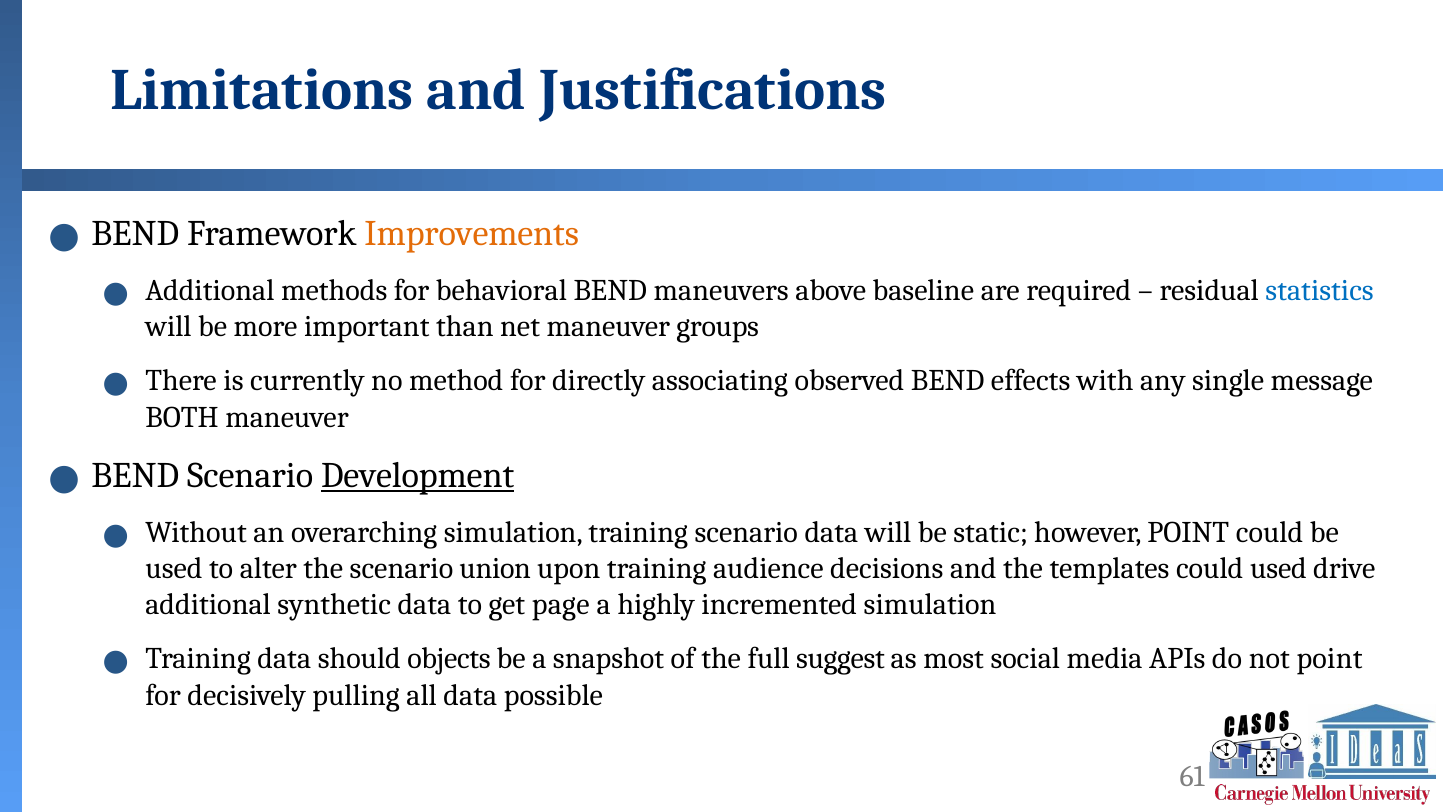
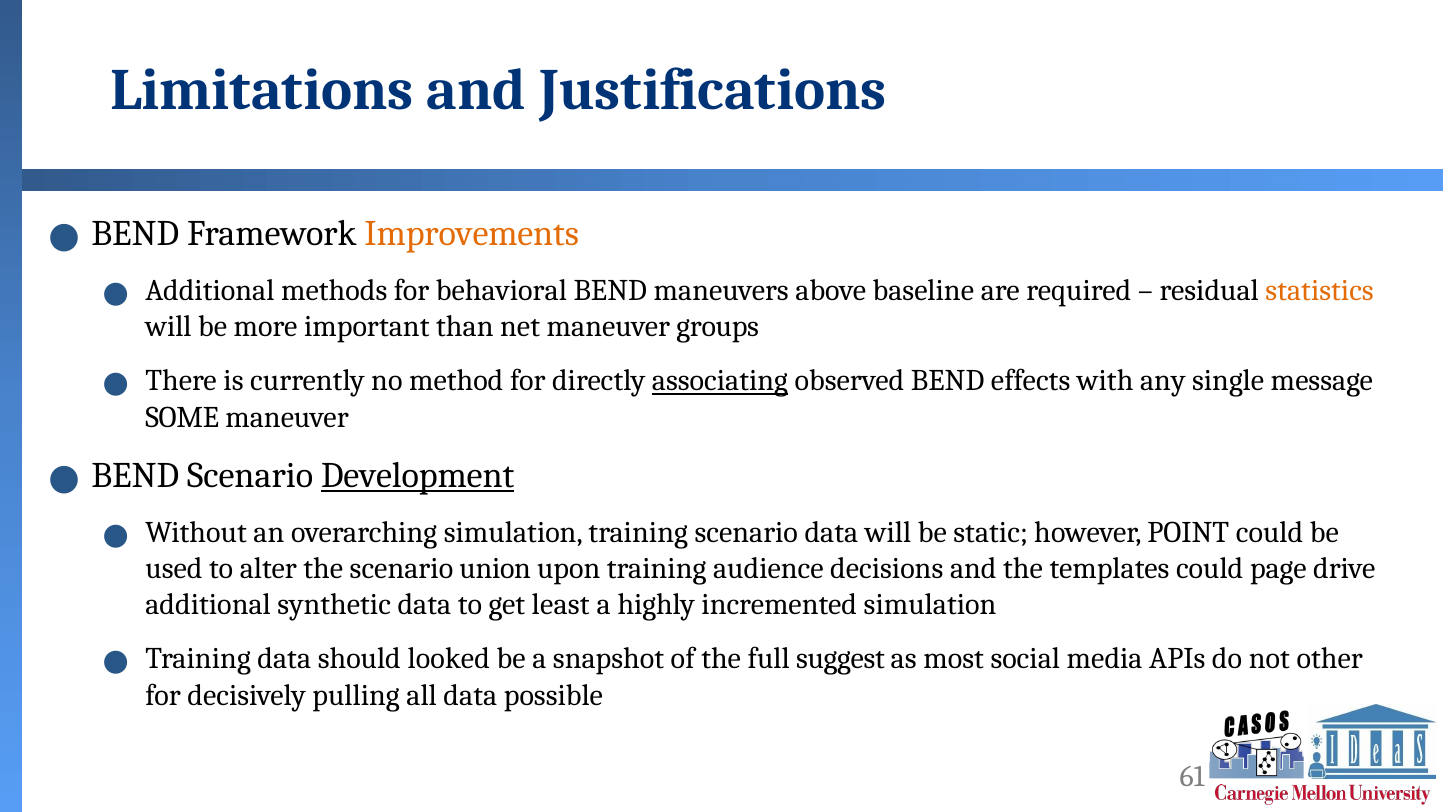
statistics colour: blue -> orange
associating underline: none -> present
BOTH: BOTH -> SOME
could used: used -> page
page: page -> least
objects: objects -> looked
not point: point -> other
